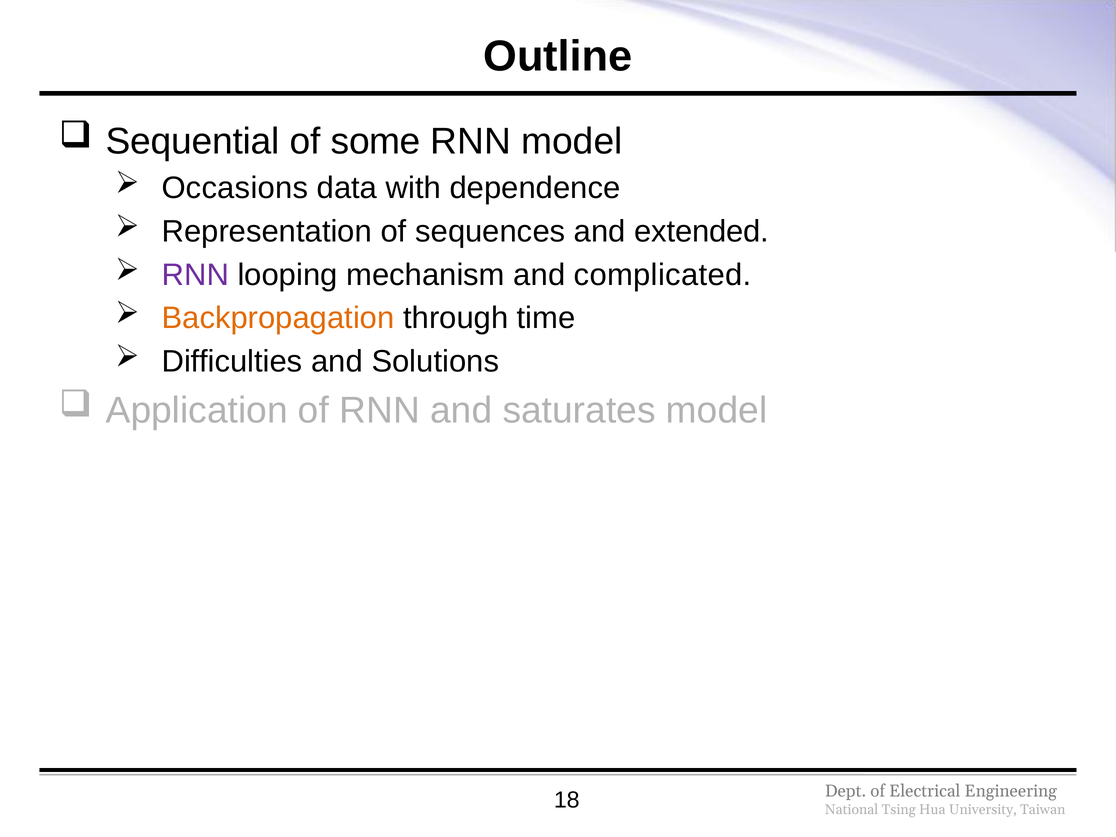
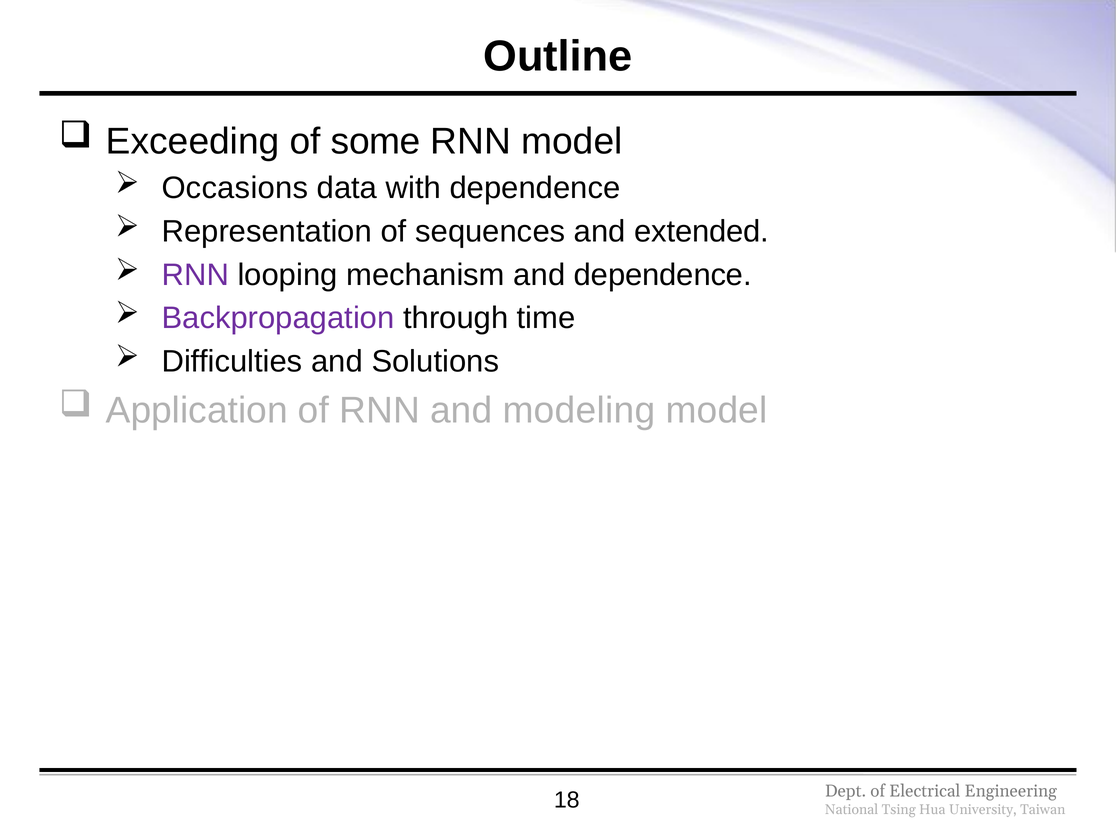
Sequential: Sequential -> Exceeding
and complicated: complicated -> dependence
Backpropagation colour: orange -> purple
saturates: saturates -> modeling
